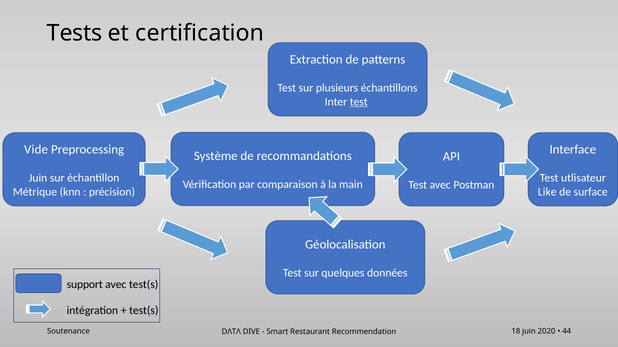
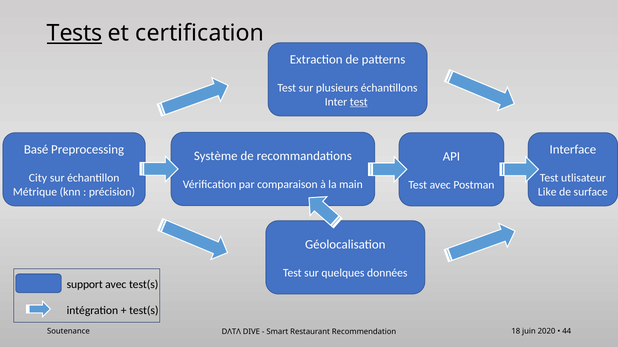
Tests underline: none -> present
Vide: Vide -> Basé
Juin at (38, 178): Juin -> City
